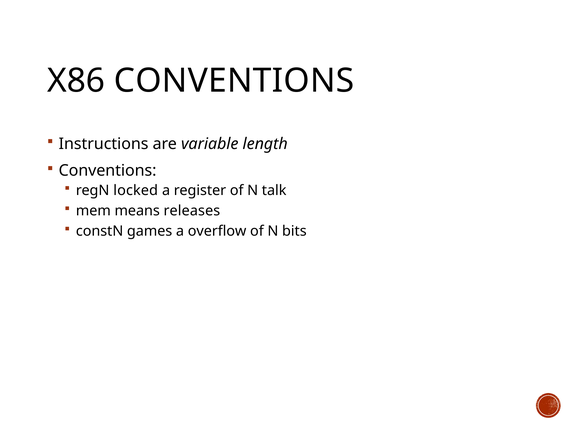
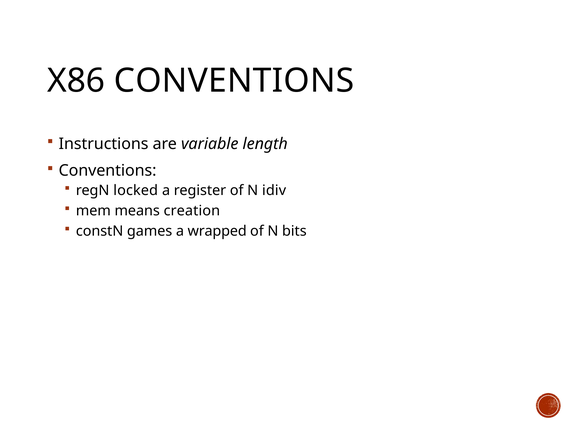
talk: talk -> idiv
releases: releases -> creation
overflow: overflow -> wrapped
